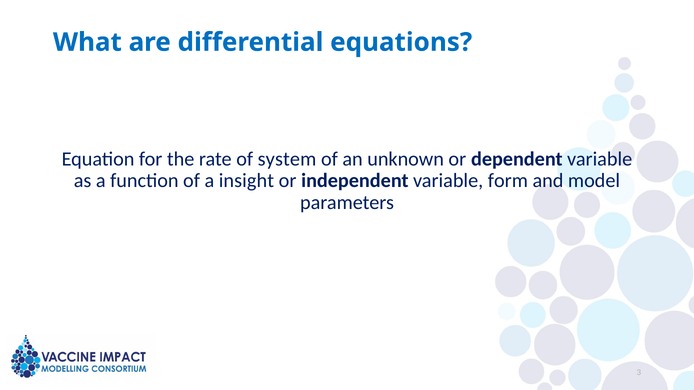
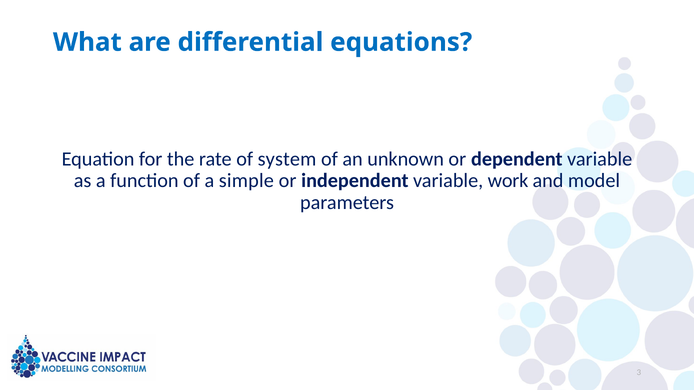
insight: insight -> simple
form: form -> work
